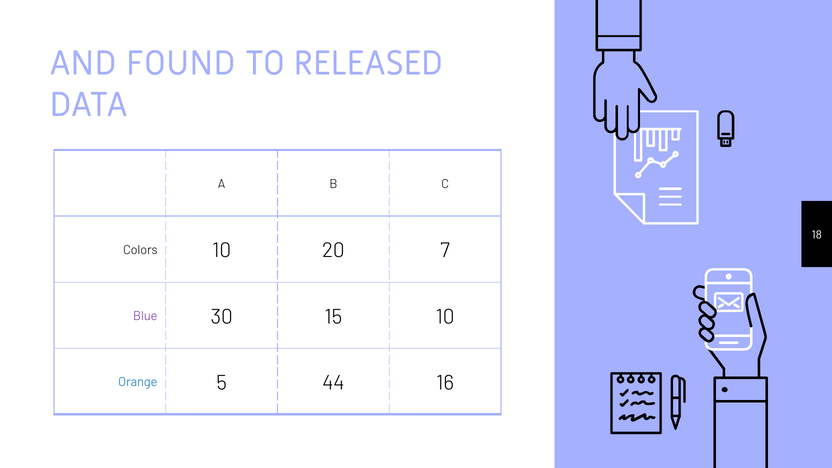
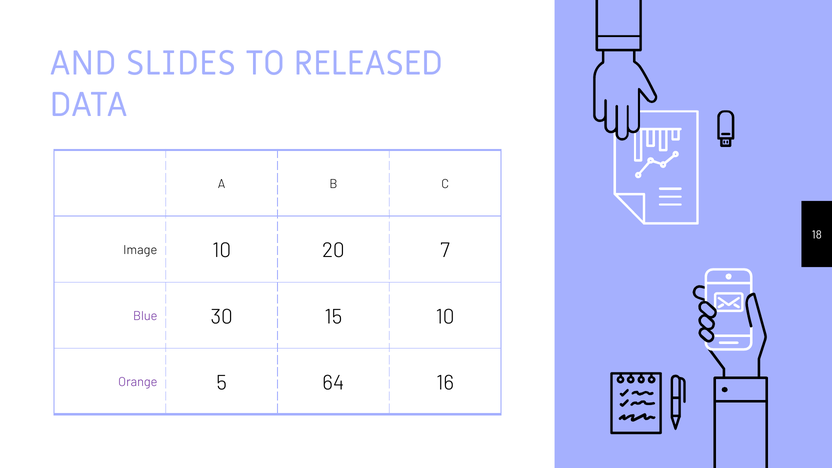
FOUND: FOUND -> SLIDES
Colors: Colors -> Image
Orange colour: blue -> purple
44: 44 -> 64
